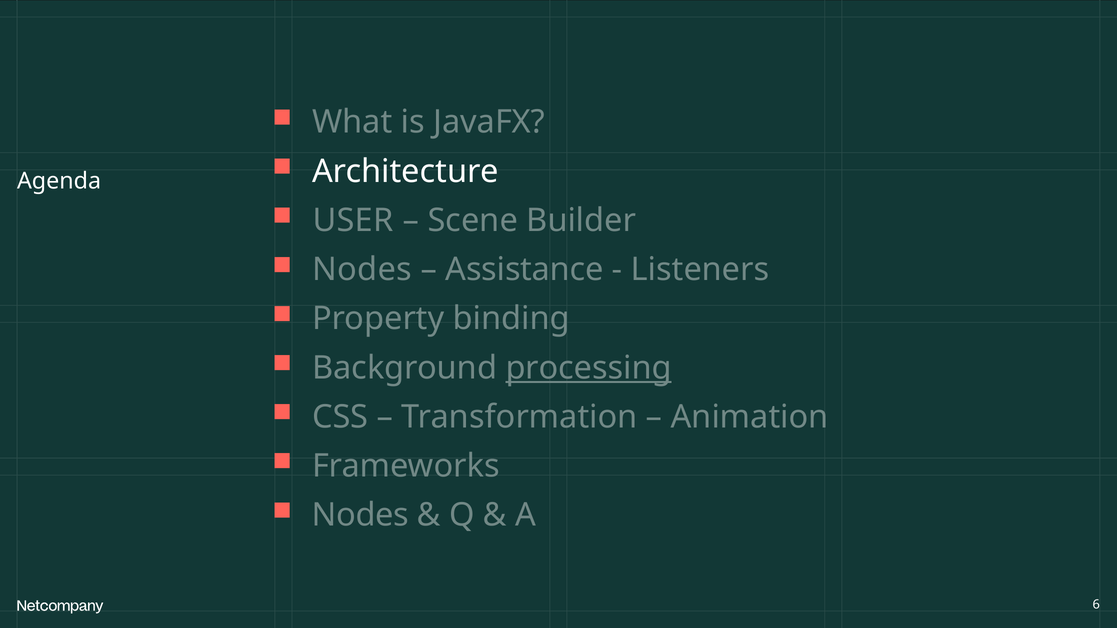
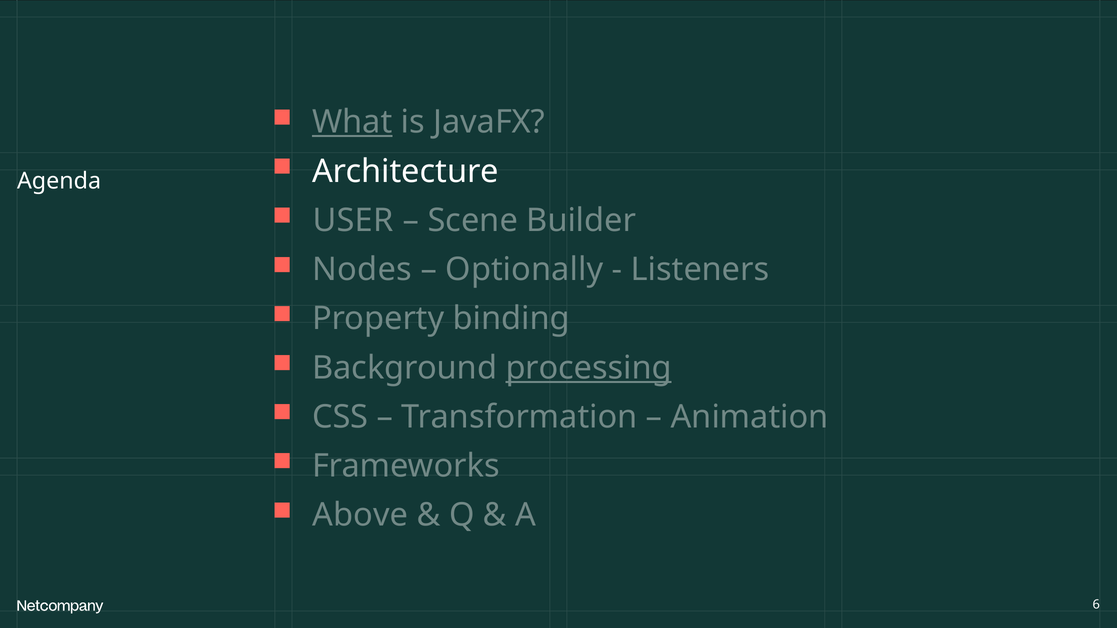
What underline: none -> present
Assistance: Assistance -> Optionally
Nodes at (360, 515): Nodes -> Above
